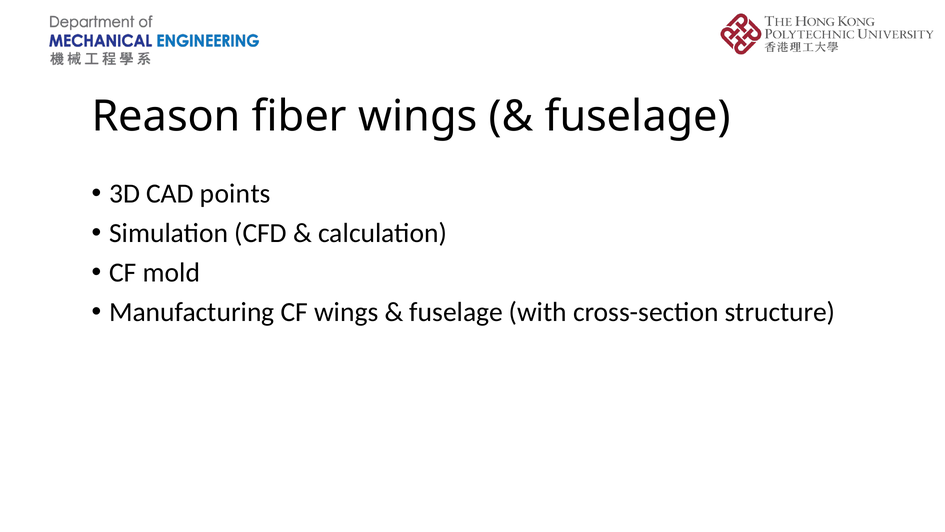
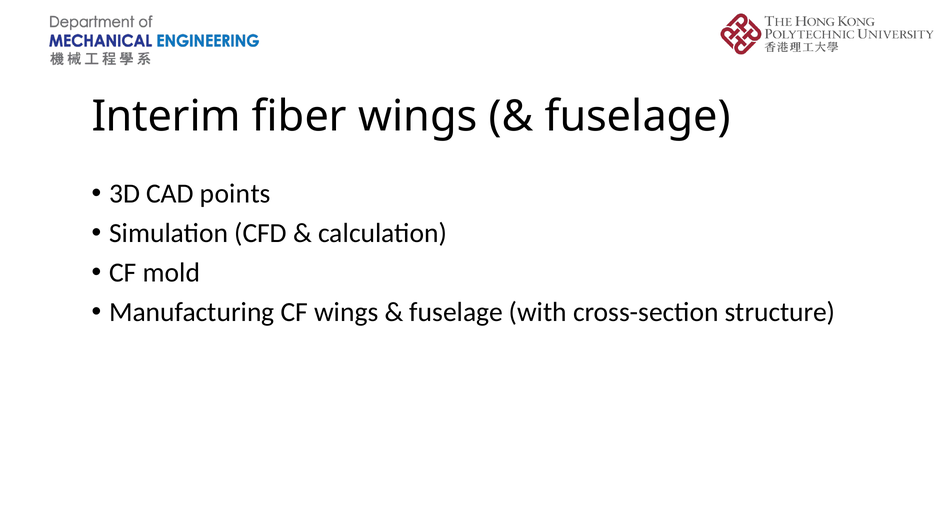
Reason: Reason -> Interim
